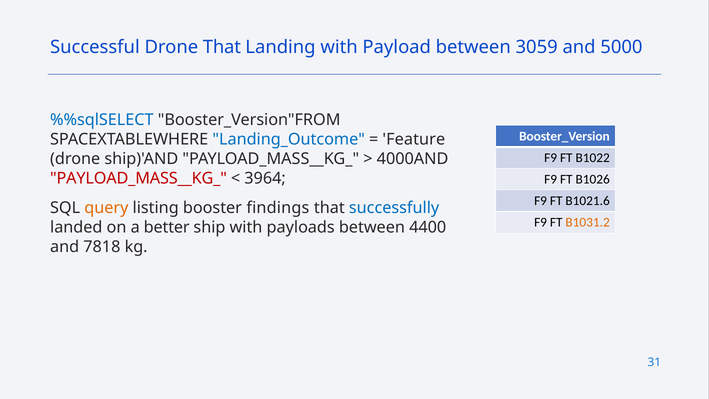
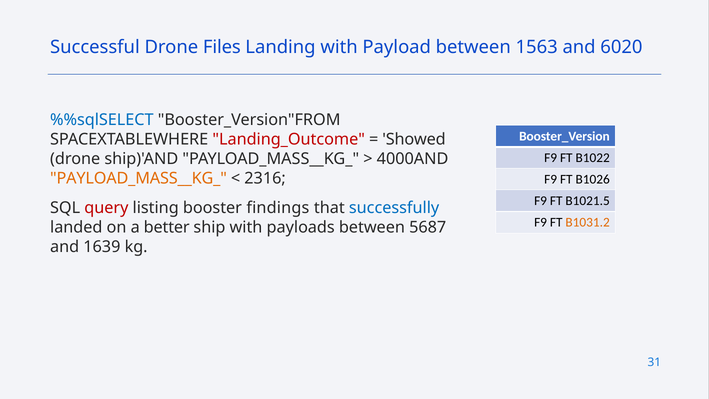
Drone That: That -> Files
3059: 3059 -> 1563
5000: 5000 -> 6020
Landing_Outcome colour: blue -> red
Feature: Feature -> Showed
PAYLOAD_MASS__KG_ at (138, 178) colour: red -> orange
3964: 3964 -> 2316
B1021.6: B1021.6 -> B1021.5
query colour: orange -> red
4400: 4400 -> 5687
7818: 7818 -> 1639
